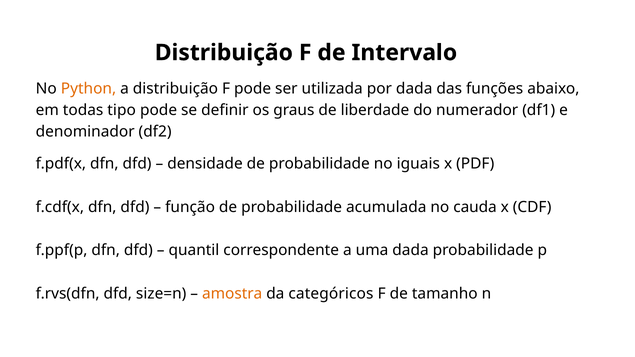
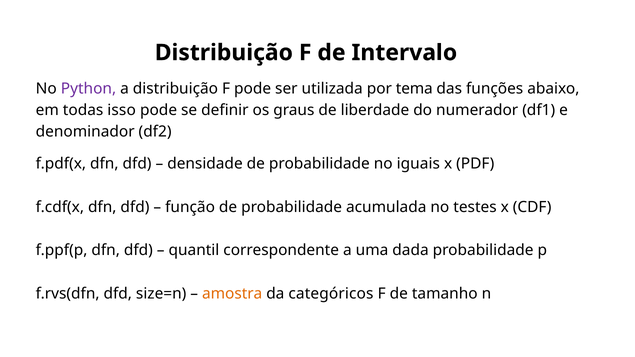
Python colour: orange -> purple
por dada: dada -> tema
tipo: tipo -> isso
cauda: cauda -> testes
